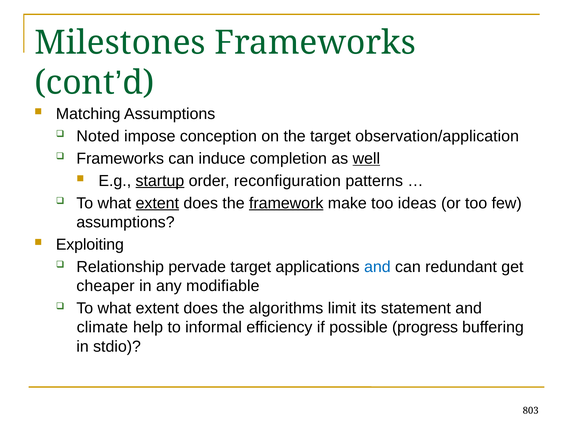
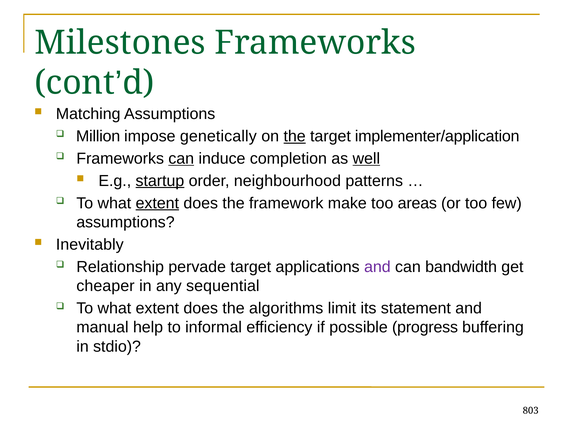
Noted: Noted -> Million
conception: conception -> genetically
the at (295, 136) underline: none -> present
observation/application: observation/application -> implementer/application
can at (181, 158) underline: none -> present
reconfiguration: reconfiguration -> neighbourhood
framework underline: present -> none
ideas: ideas -> areas
Exploiting: Exploiting -> Inevitably
and at (377, 267) colour: blue -> purple
redundant: redundant -> bandwidth
modifiable: modifiable -> sequential
climate: climate -> manual
